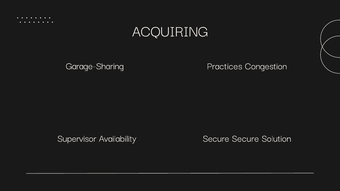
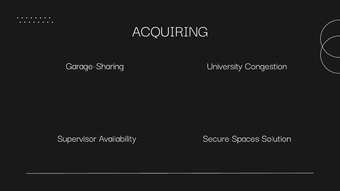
Practices: Practices -> University
Secure Secure: Secure -> Spaces
